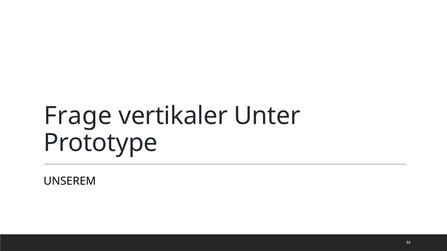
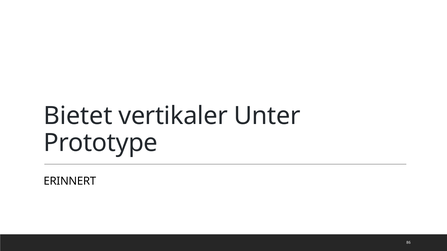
Frage: Frage -> Bietet
UNSEREM: UNSEREM -> ERINNERT
